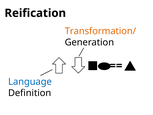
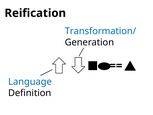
Transformation/ colour: orange -> blue
